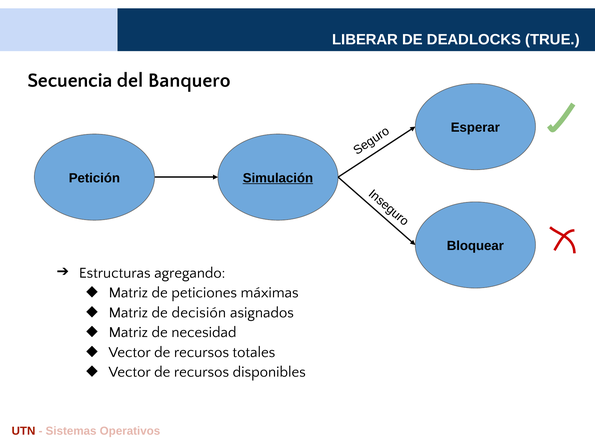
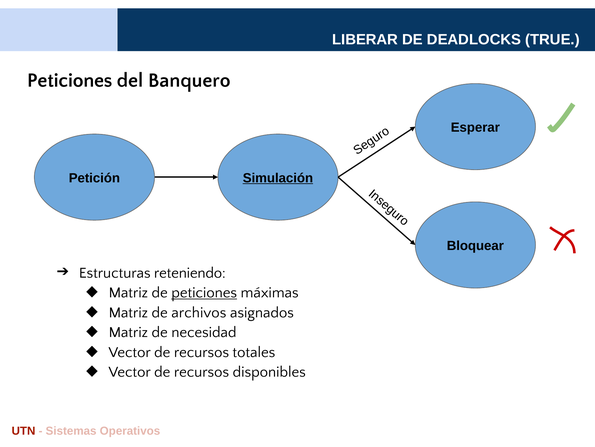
Secuencia at (70, 80): Secuencia -> Peticiones
agregando: agregando -> reteniendo
peticiones at (204, 292) underline: none -> present
decisión: decisión -> archivos
